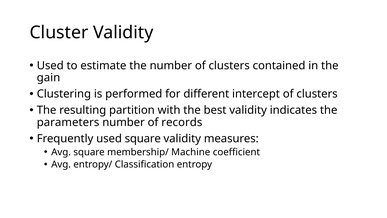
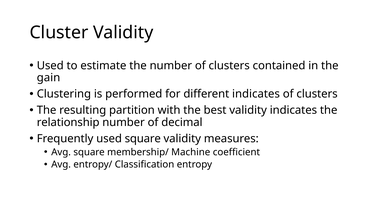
different intercept: intercept -> indicates
parameters: parameters -> relationship
records: records -> decimal
